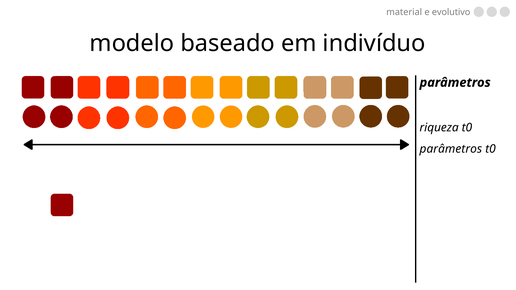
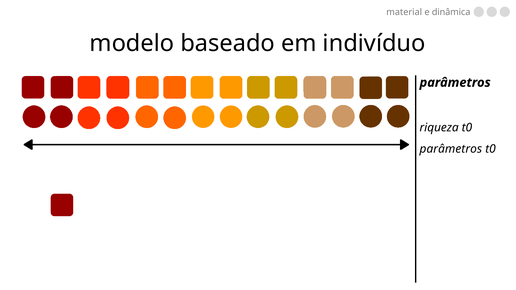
evolutivo: evolutivo -> dinâmica
